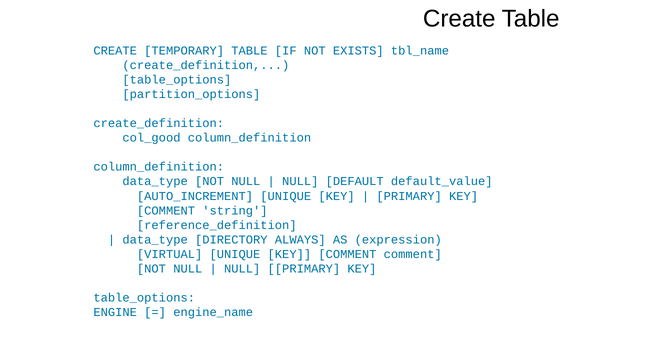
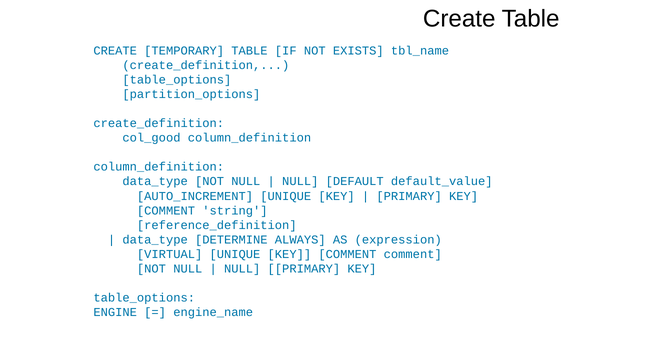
DIRECTORY: DIRECTORY -> DETERMINE
